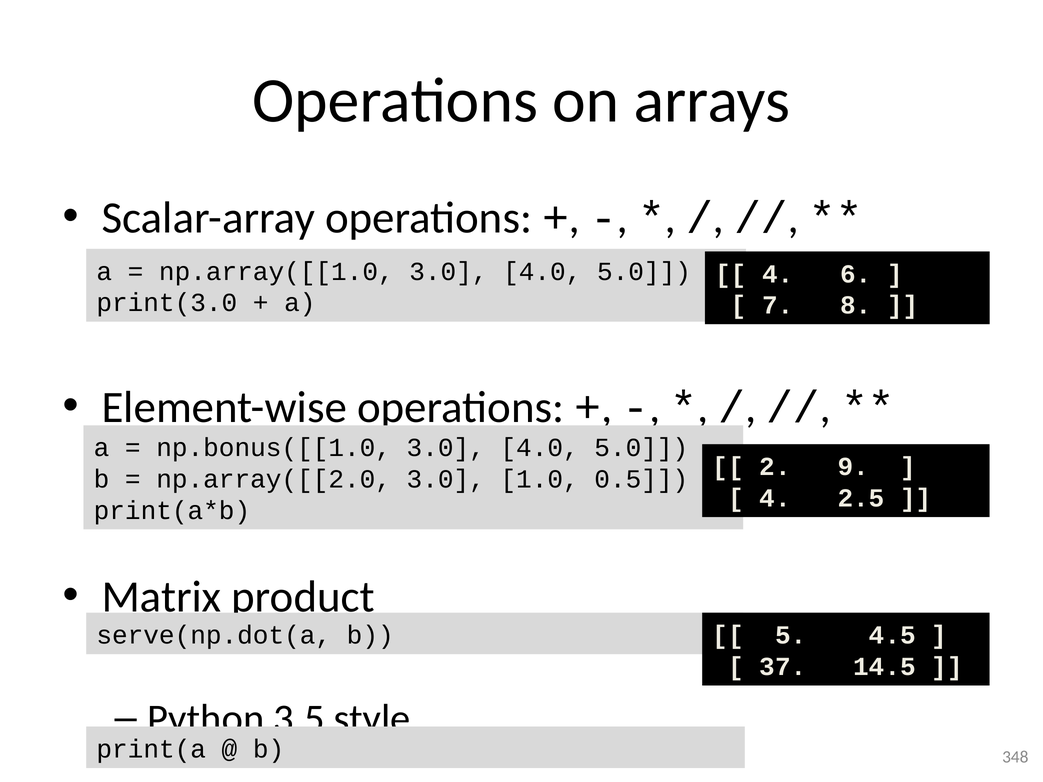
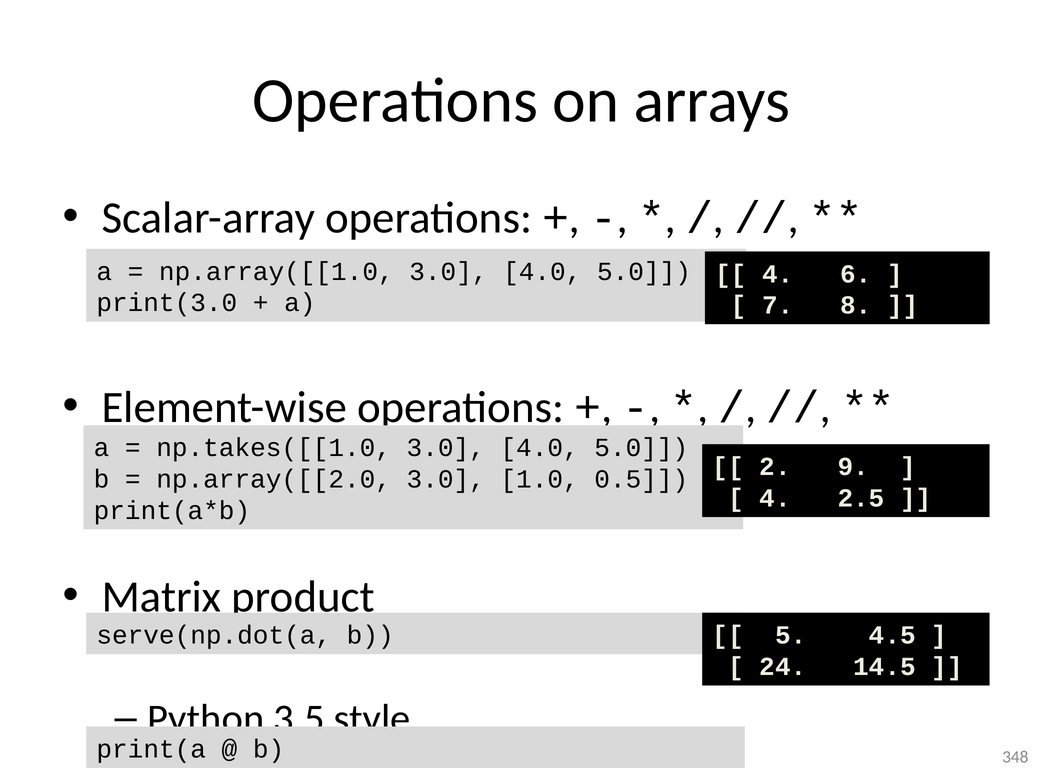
np.bonus([[1.0: np.bonus([[1.0 -> np.takes([[1.0
37: 37 -> 24
